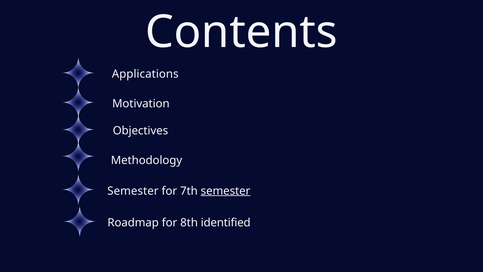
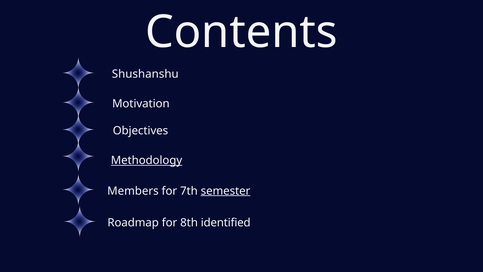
Applications: Applications -> Shushanshu
Methodology underline: none -> present
Semester at (133, 191): Semester -> Members
